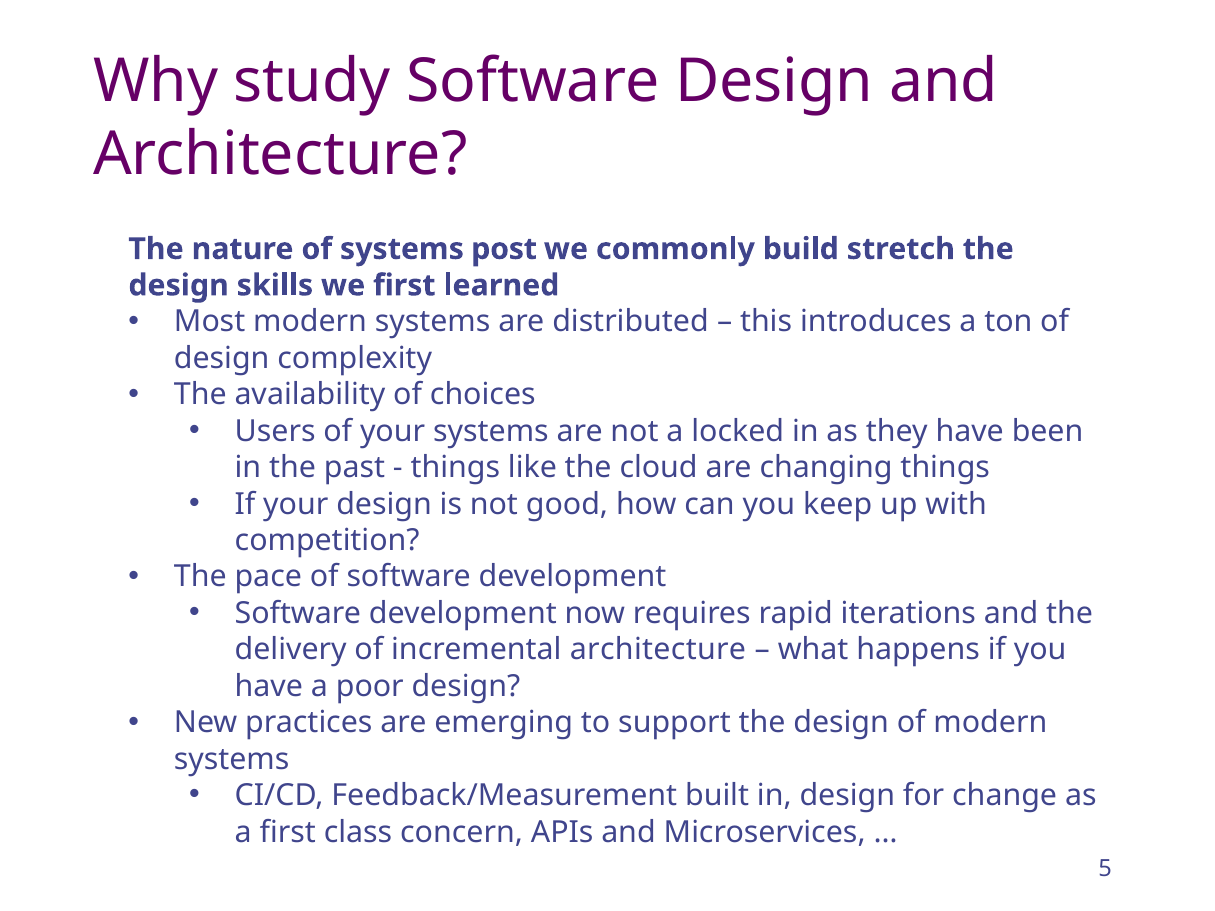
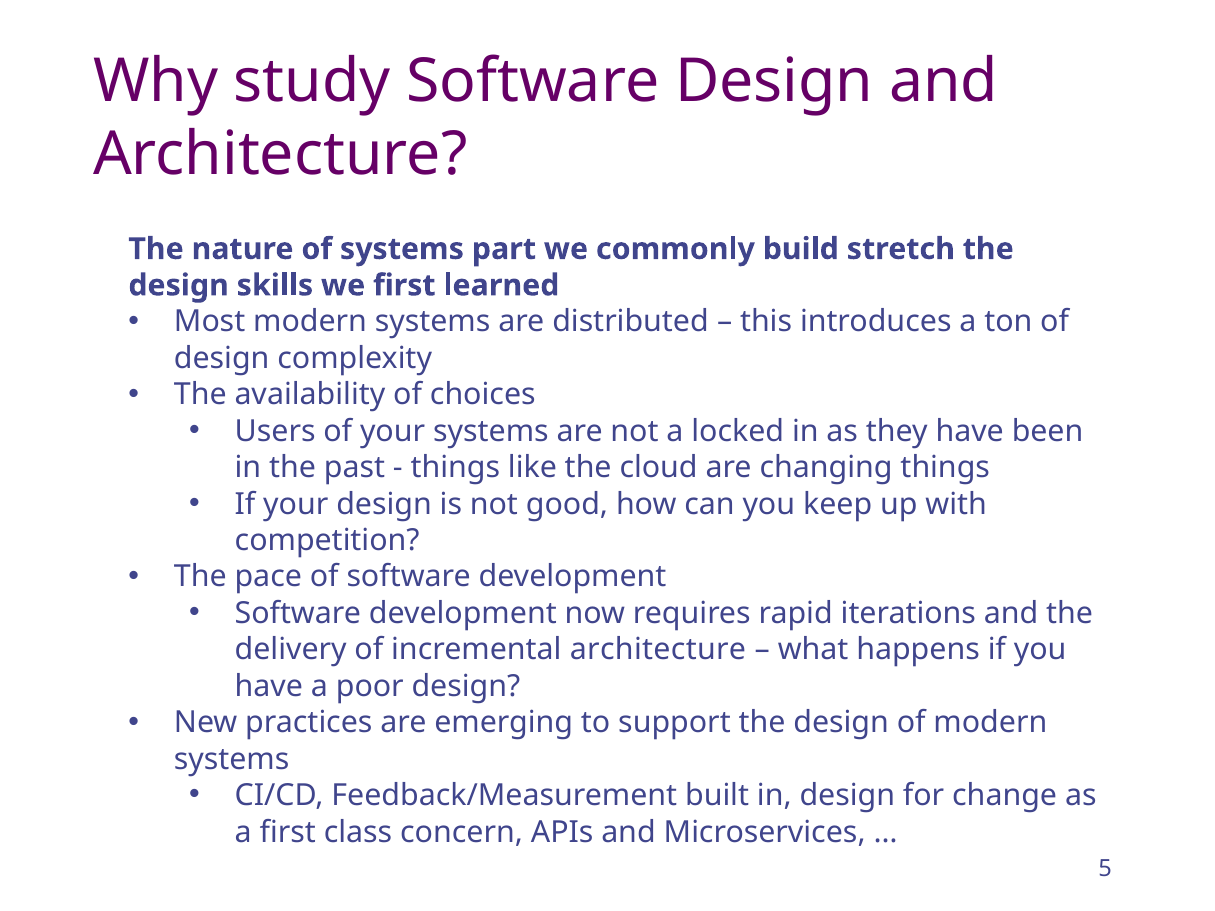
post: post -> part
